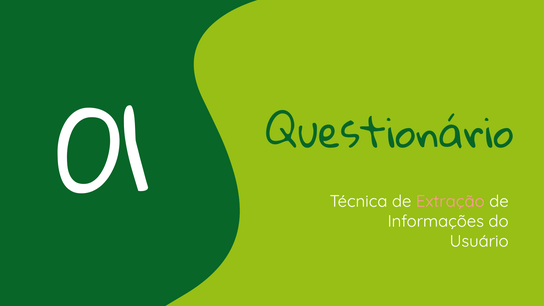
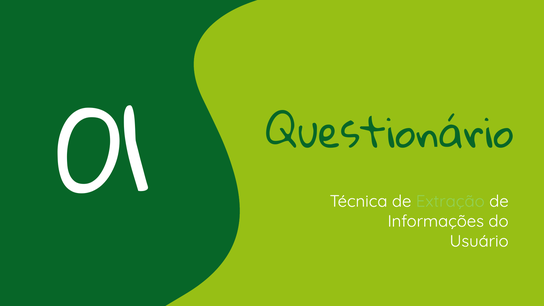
Extração colour: pink -> light green
